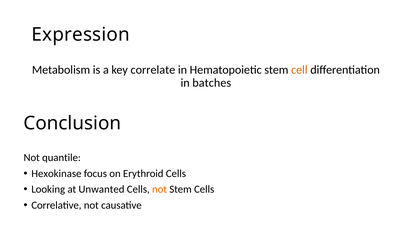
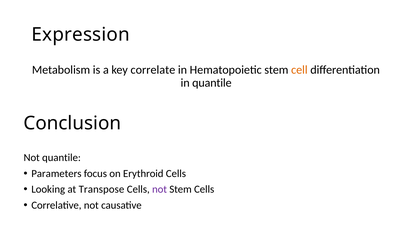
in batches: batches -> quantile
Hexokinase: Hexokinase -> Parameters
Unwanted: Unwanted -> Transpose
not at (160, 189) colour: orange -> purple
